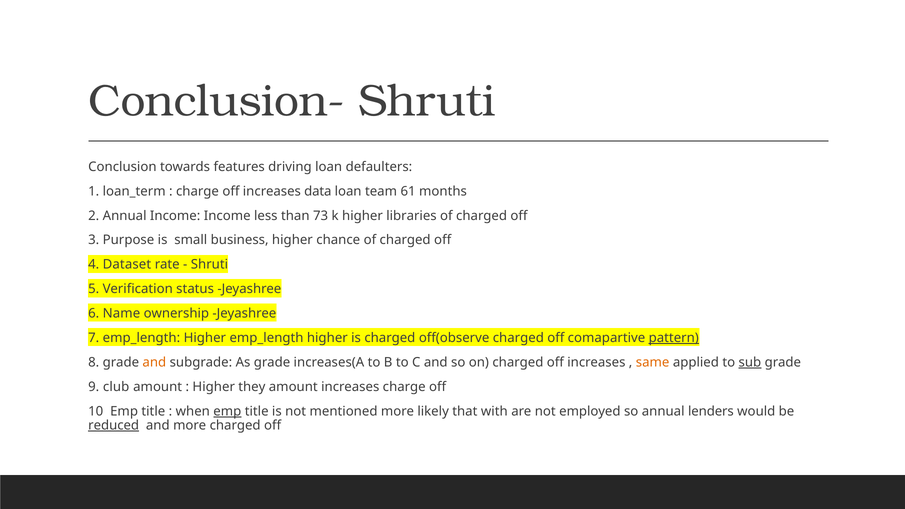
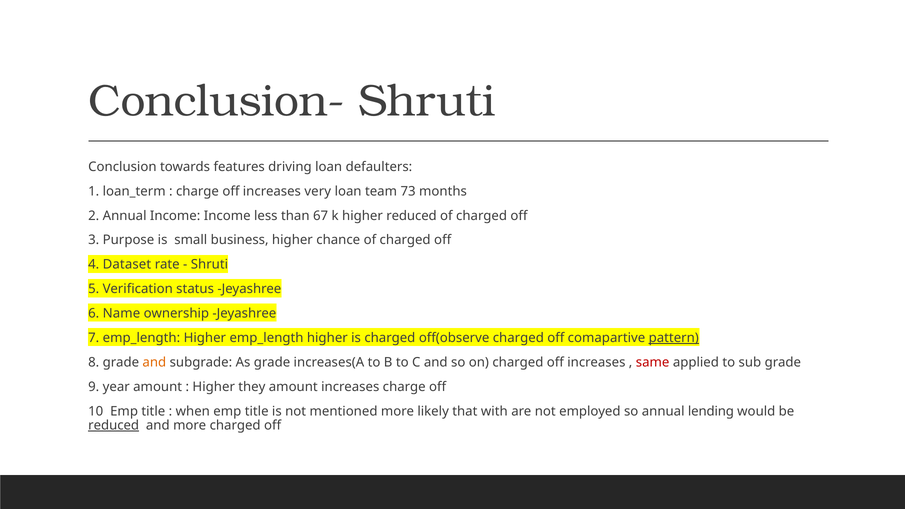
data: data -> very
61: 61 -> 73
73: 73 -> 67
higher libraries: libraries -> reduced
same colour: orange -> red
sub underline: present -> none
club: club -> year
emp at (227, 411) underline: present -> none
lenders: lenders -> lending
